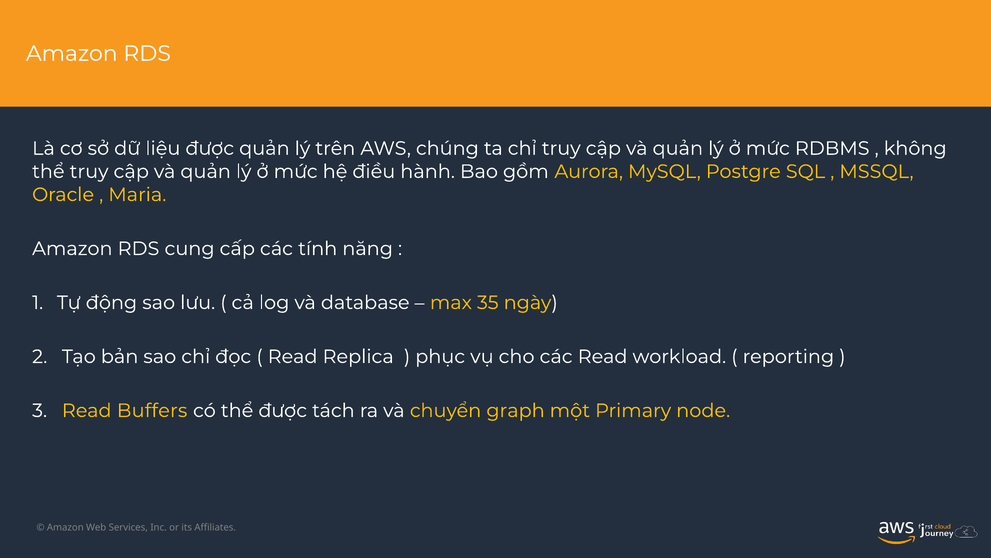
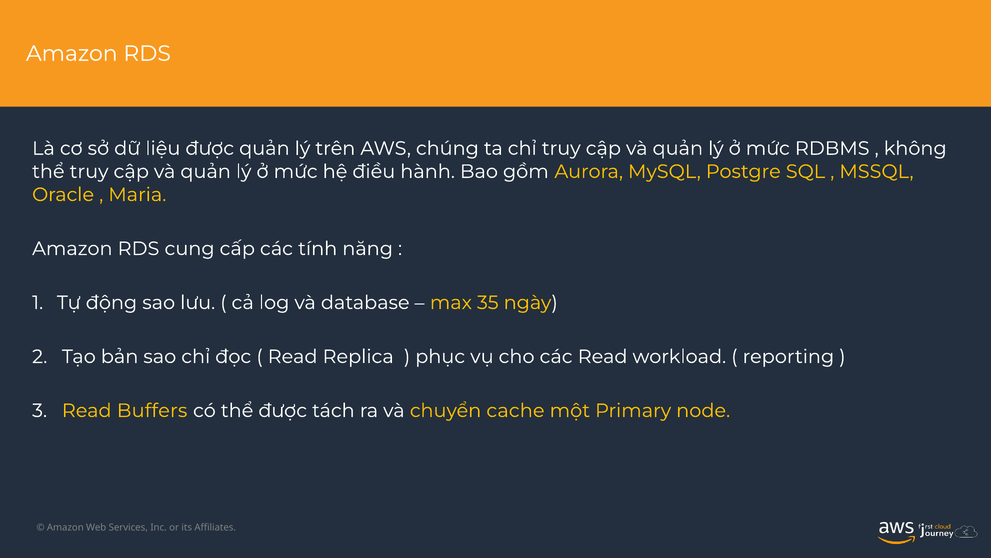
graph: graph -> cache
